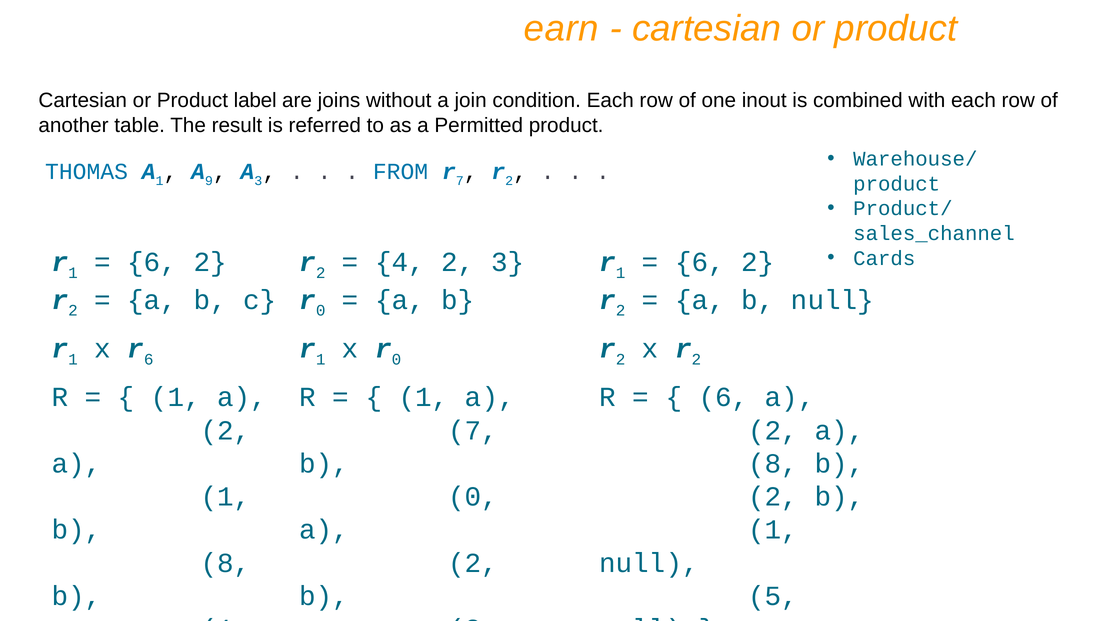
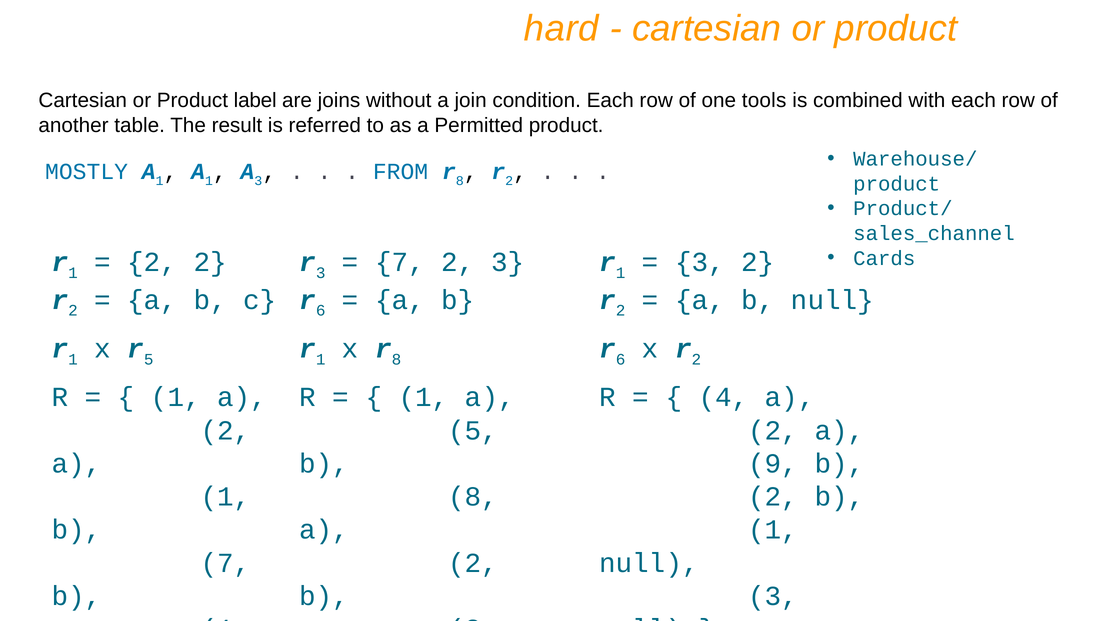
earn: earn -> hard
inout: inout -> tools
THOMAS: THOMAS -> MOSTLY
9 at (209, 181): 9 -> 1
FROM r 7: 7 -> 8
6 at (152, 262): 6 -> 2
2 at (321, 273): 2 -> 3
4 at (400, 262): 4 -> 7
6 at (700, 262): 6 -> 3
0 at (321, 311): 0 -> 6
r 6: 6 -> 5
x r 0: 0 -> 8
2 at (621, 359): 2 -> 6
6 at (723, 397): 6 -> 4
7 at (473, 430): 7 -> 5
8 at (773, 464): 8 -> 9
0 at (473, 497): 0 -> 8
8 at (225, 563): 8 -> 7
5 at (773, 596): 5 -> 3
